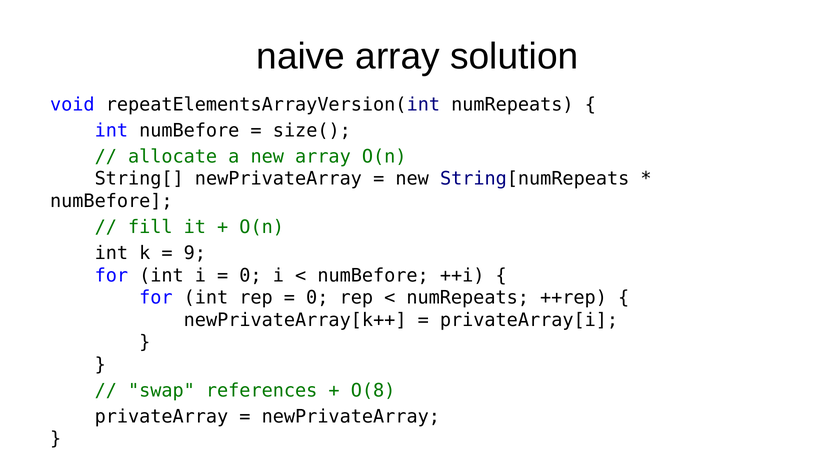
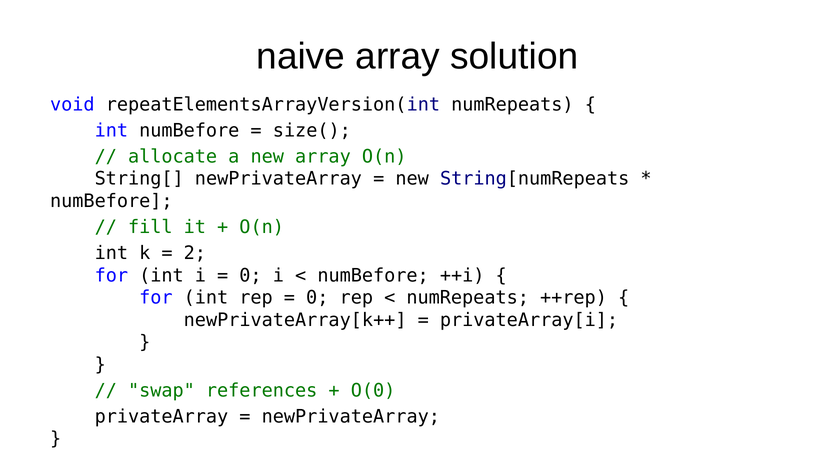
9: 9 -> 2
O(8: O(8 -> O(0
